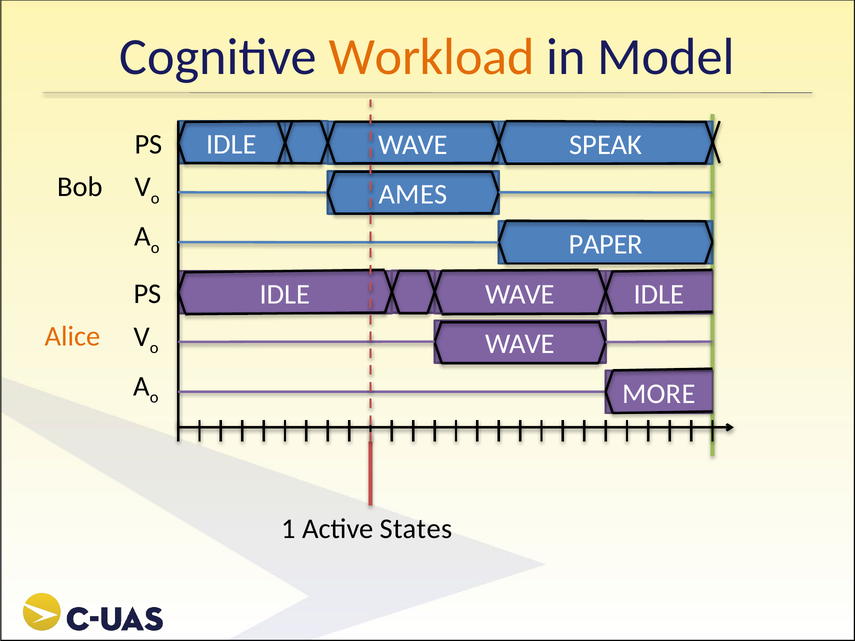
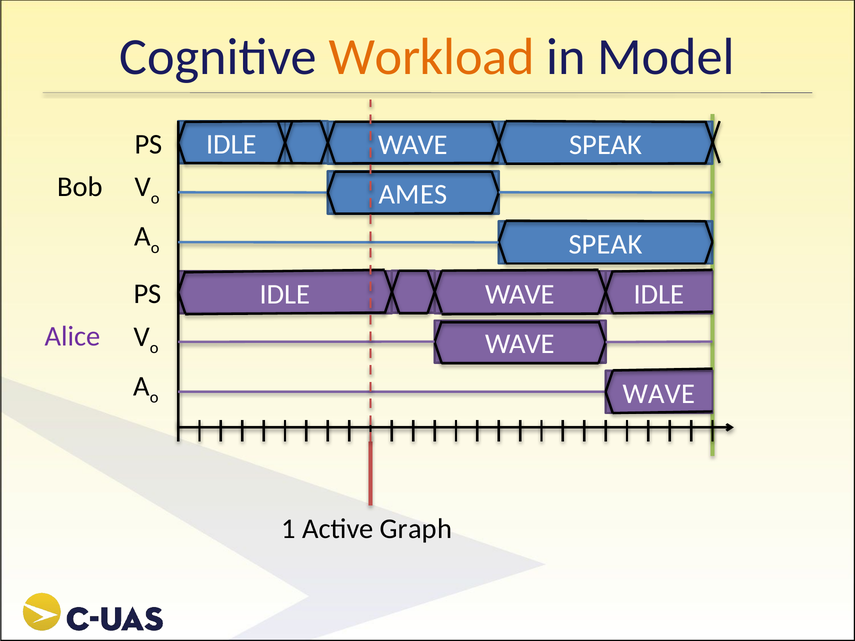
PAPER at (606, 244): PAPER -> SPEAK
Alice colour: orange -> purple
MORE at (659, 394): MORE -> WAVE
States: States -> Graph
